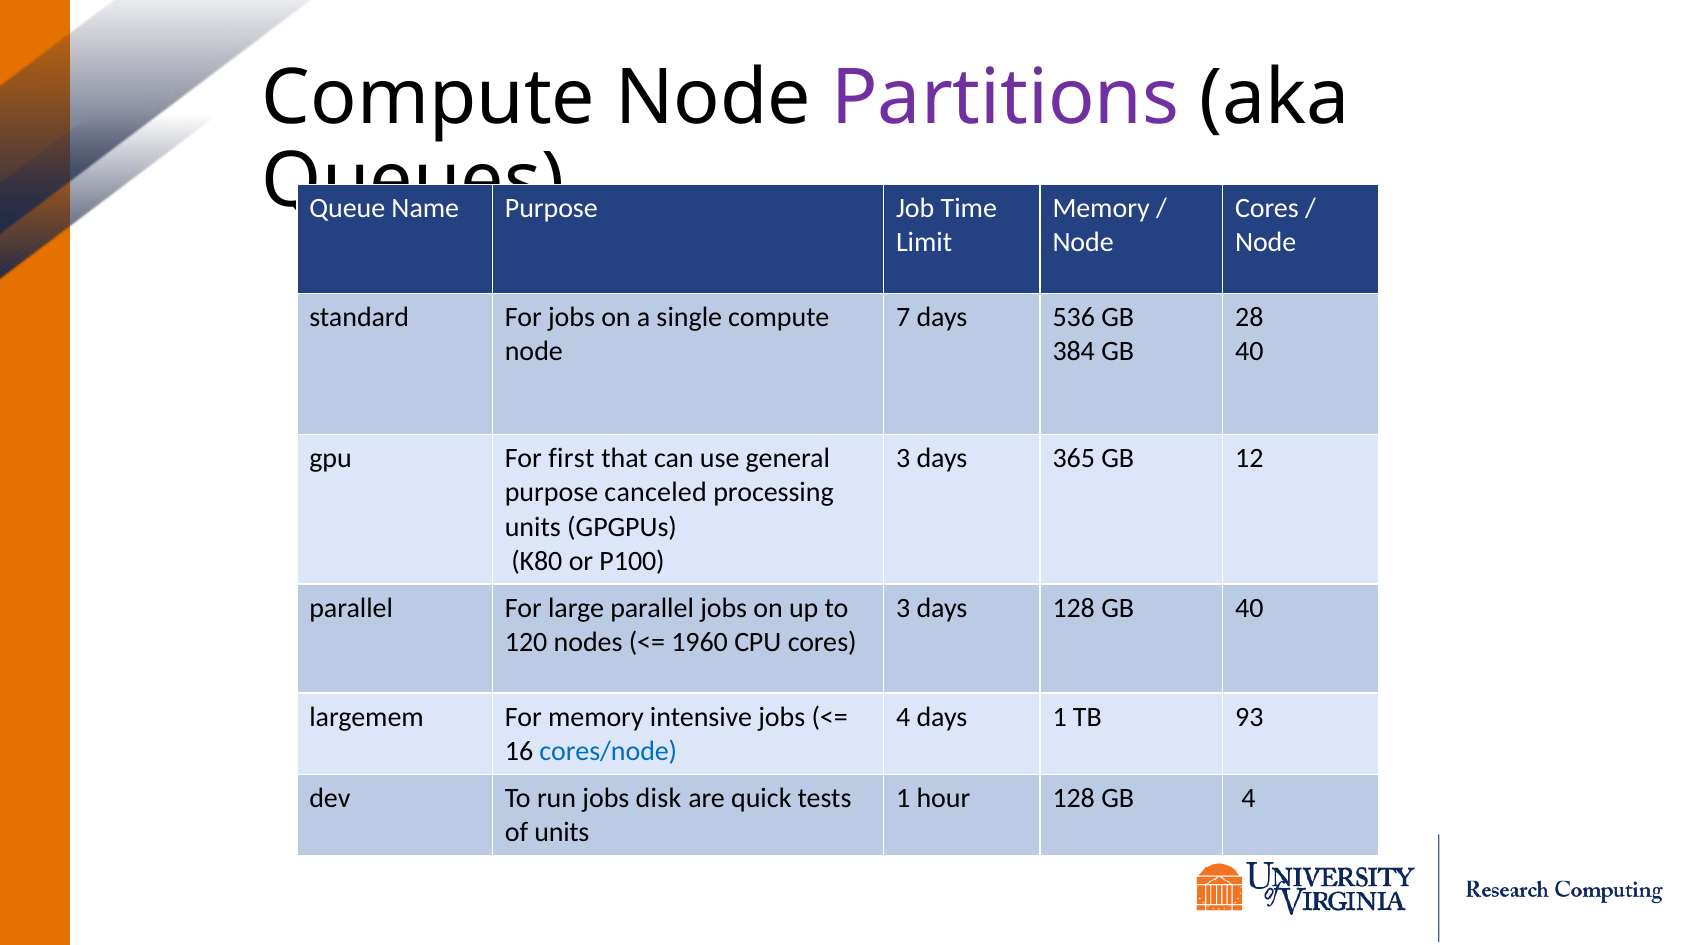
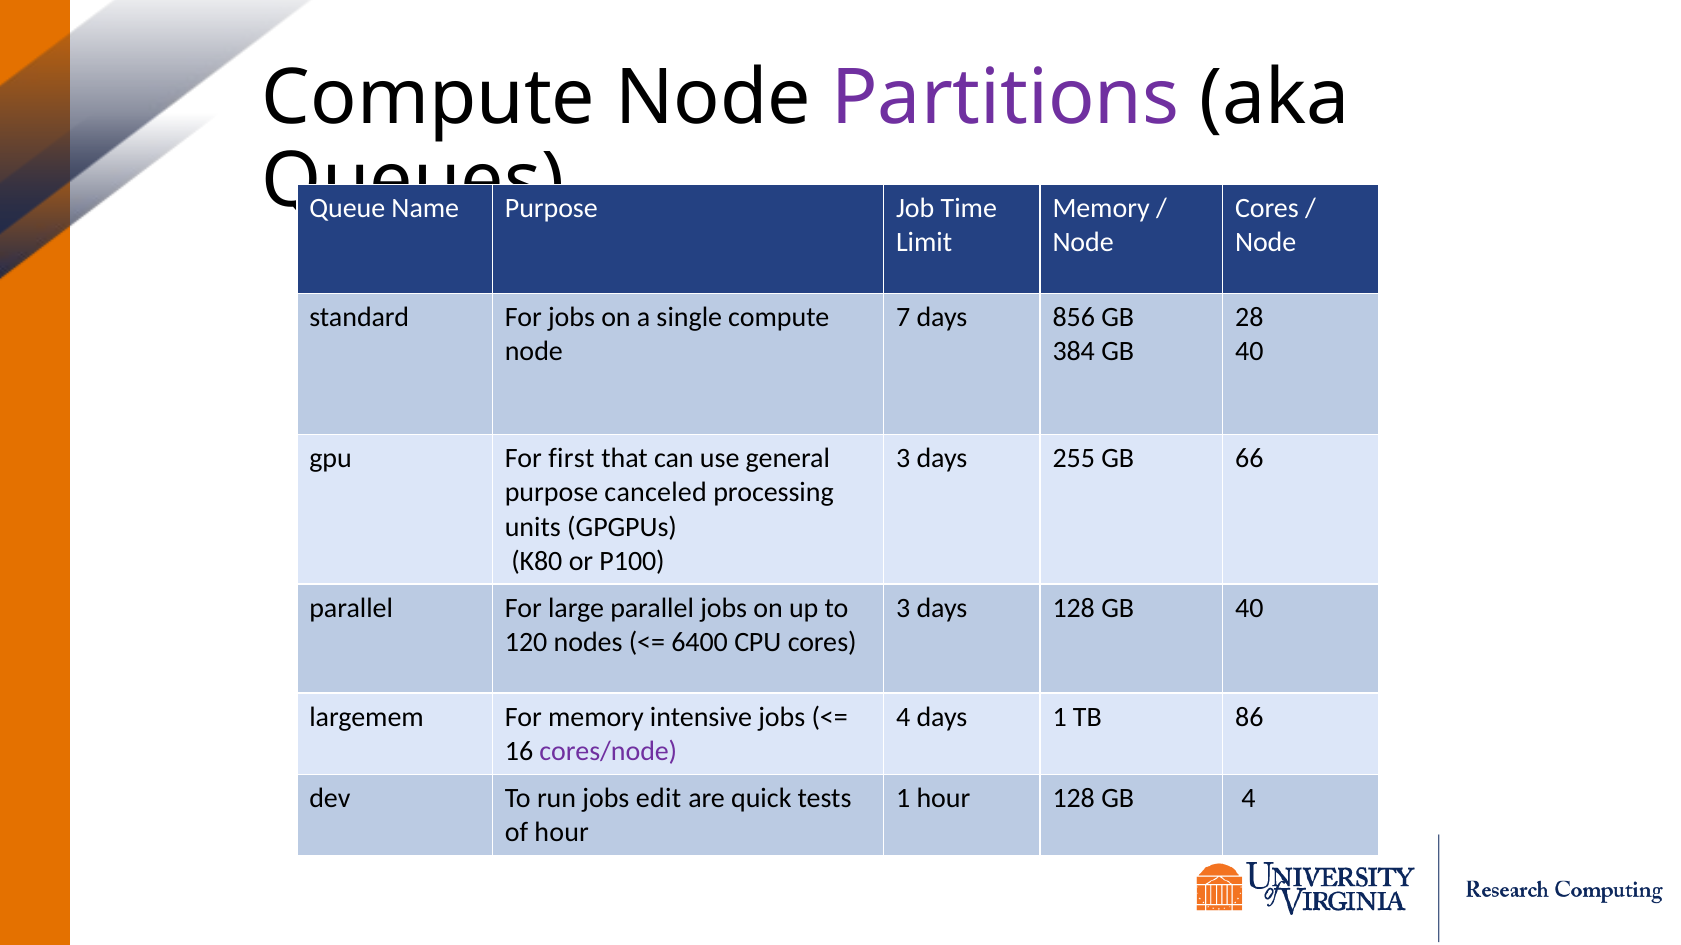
536: 536 -> 856
365: 365 -> 255
12: 12 -> 66
1960: 1960 -> 6400
93: 93 -> 86
cores/node colour: blue -> purple
disk: disk -> edit
of units: units -> hour
